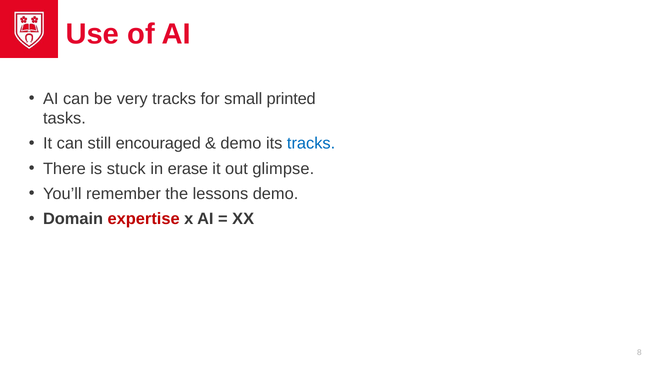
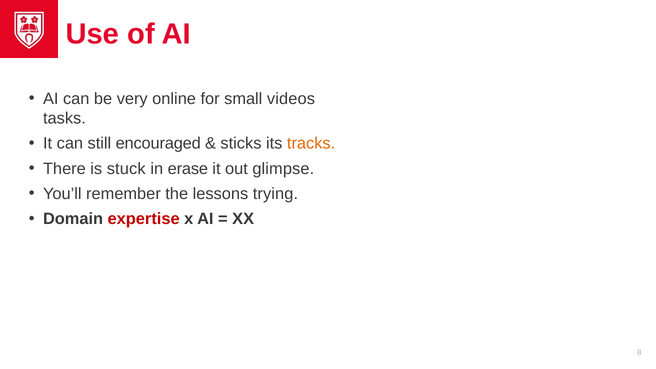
very tracks: tracks -> online
printed: printed -> videos
demo at (241, 144): demo -> sticks
tracks at (311, 144) colour: blue -> orange
lessons demo: demo -> trying
